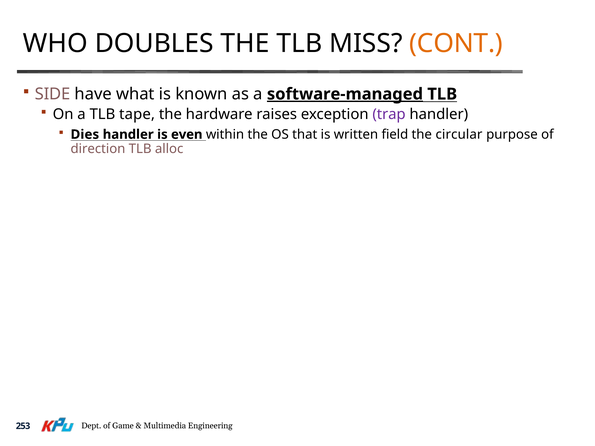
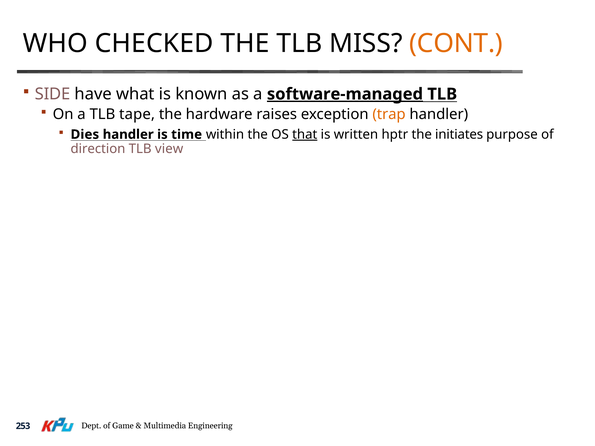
DOUBLES: DOUBLES -> CHECKED
trap colour: purple -> orange
even: even -> time
that underline: none -> present
field: field -> hptr
circular: circular -> initiates
alloc: alloc -> view
